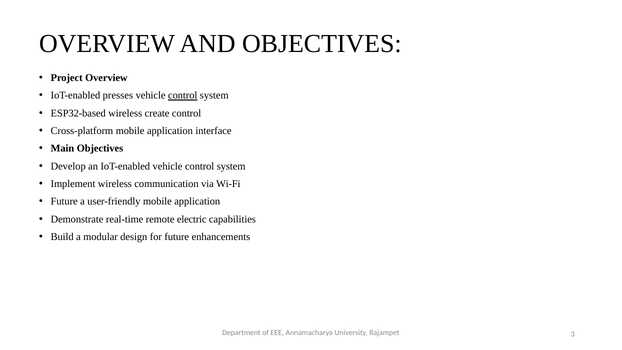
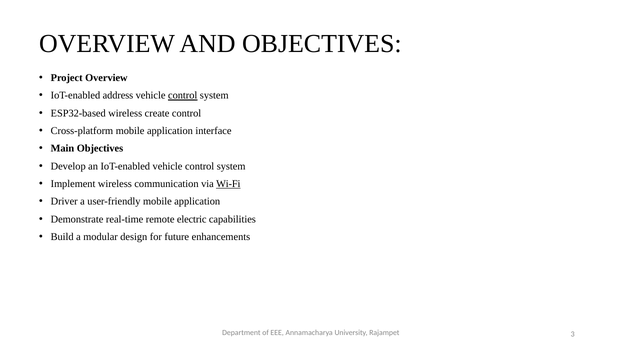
presses: presses -> address
Wi-Fi underline: none -> present
Future at (64, 201): Future -> Driver
